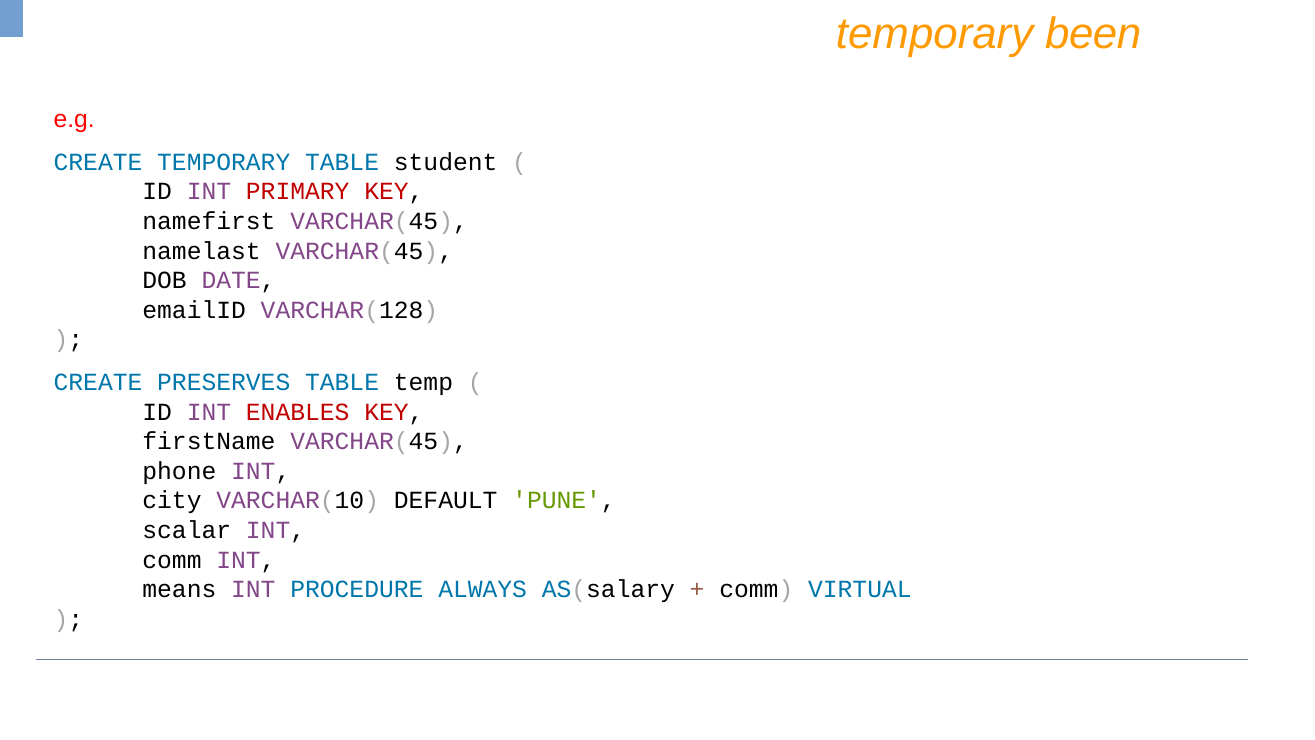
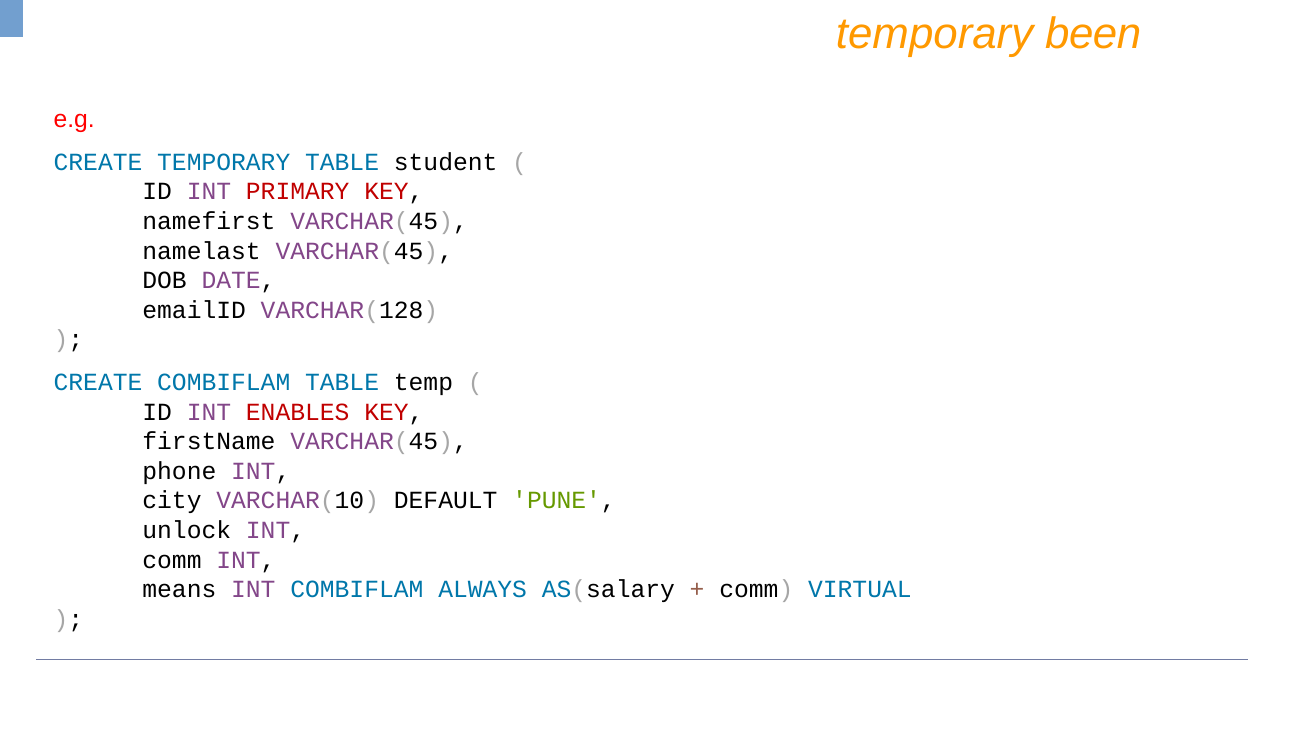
CREATE PRESERVES: PRESERVES -> COMBIFLAM
scalar: scalar -> unlock
INT PROCEDURE: PROCEDURE -> COMBIFLAM
